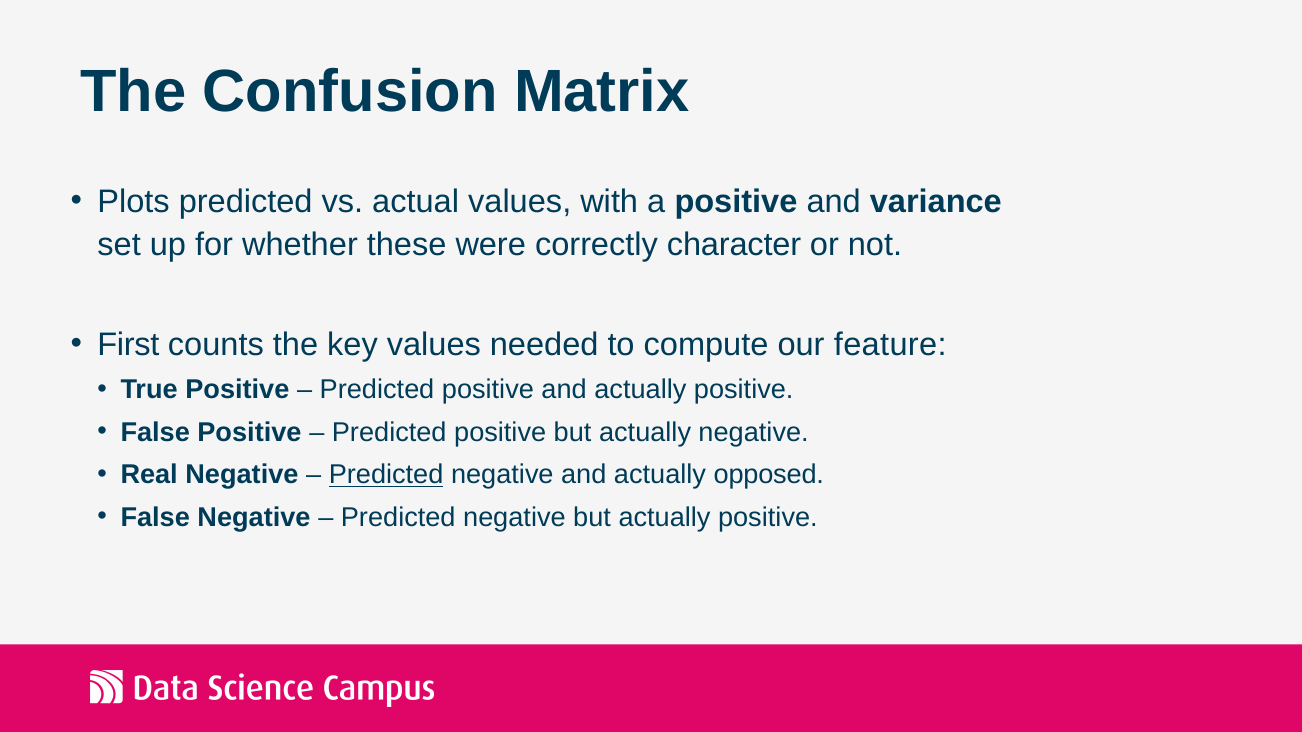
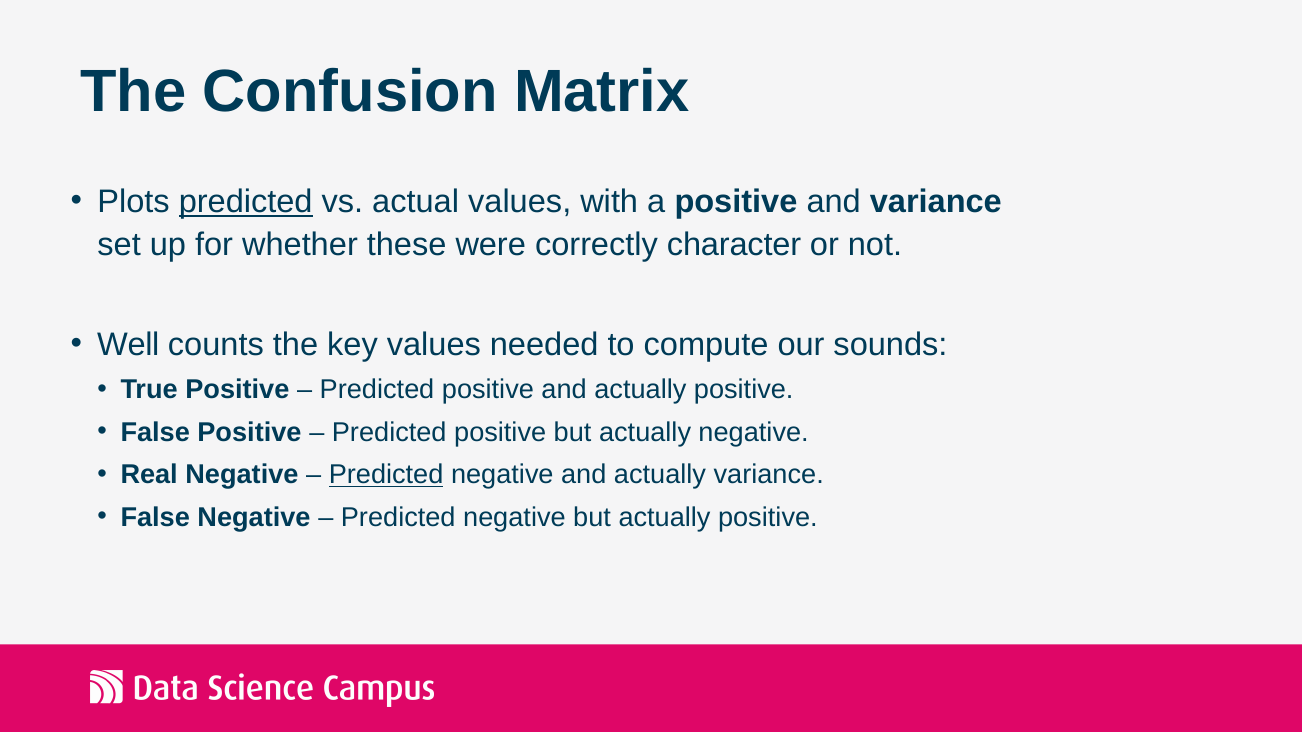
predicted at (246, 202) underline: none -> present
First: First -> Well
feature: feature -> sounds
actually opposed: opposed -> variance
